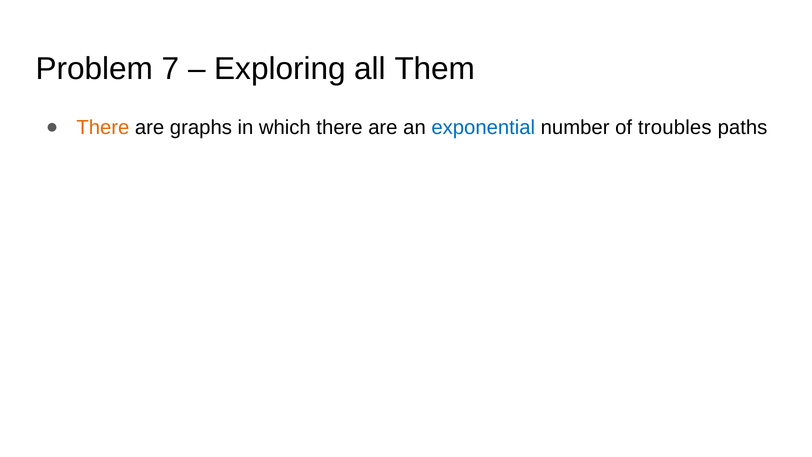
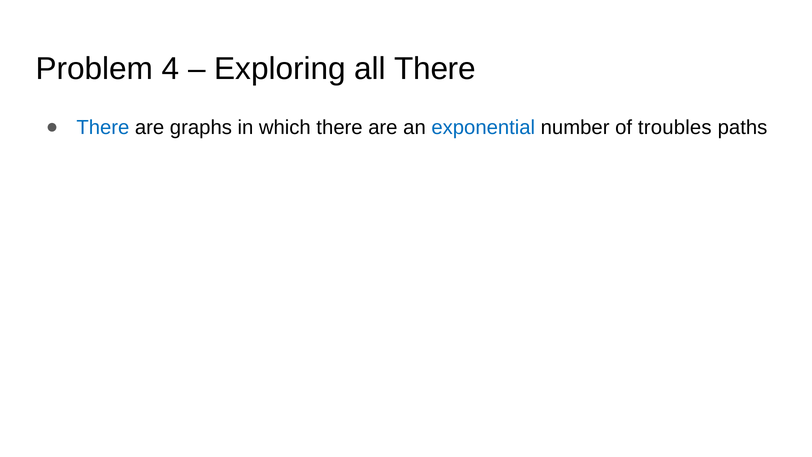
7: 7 -> 4
all Them: Them -> There
There at (103, 128) colour: orange -> blue
